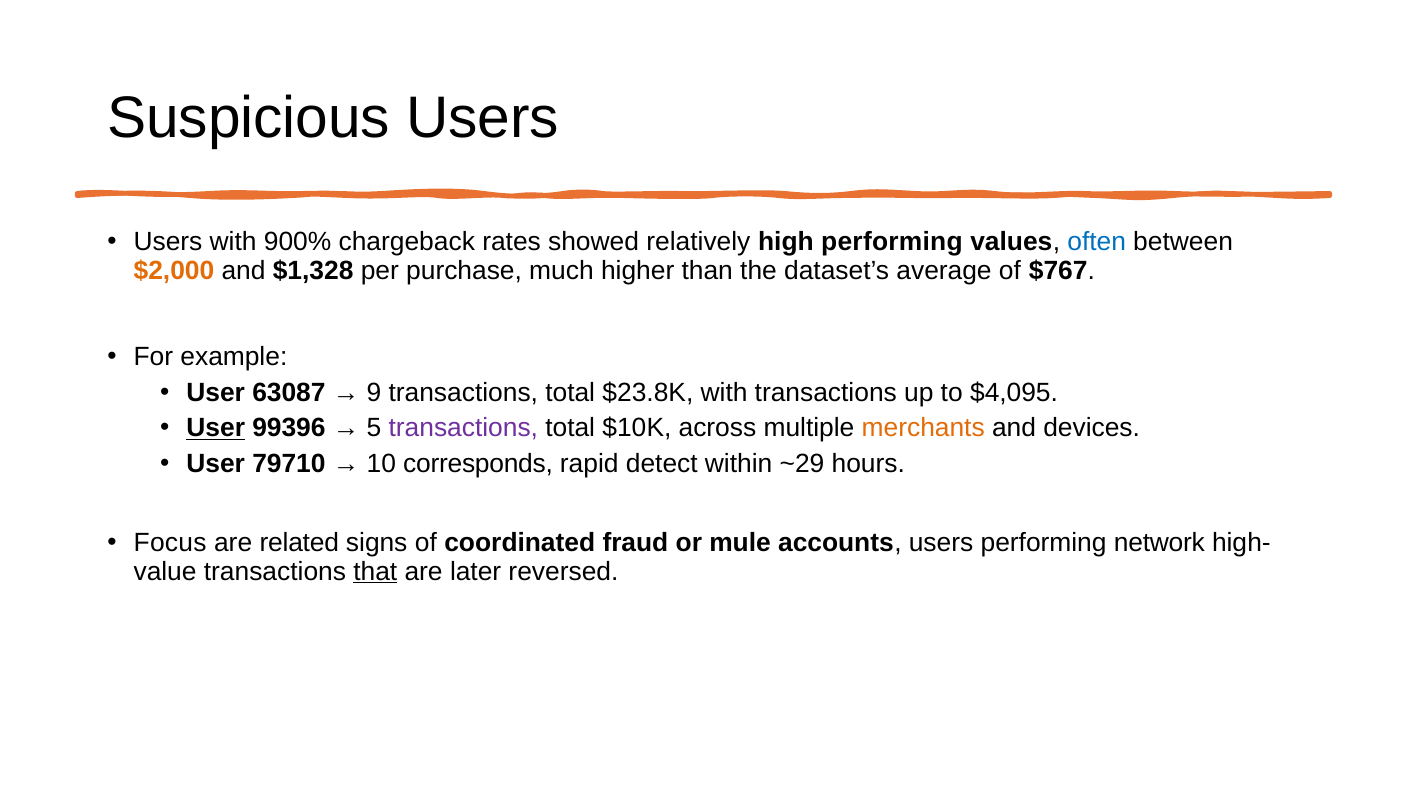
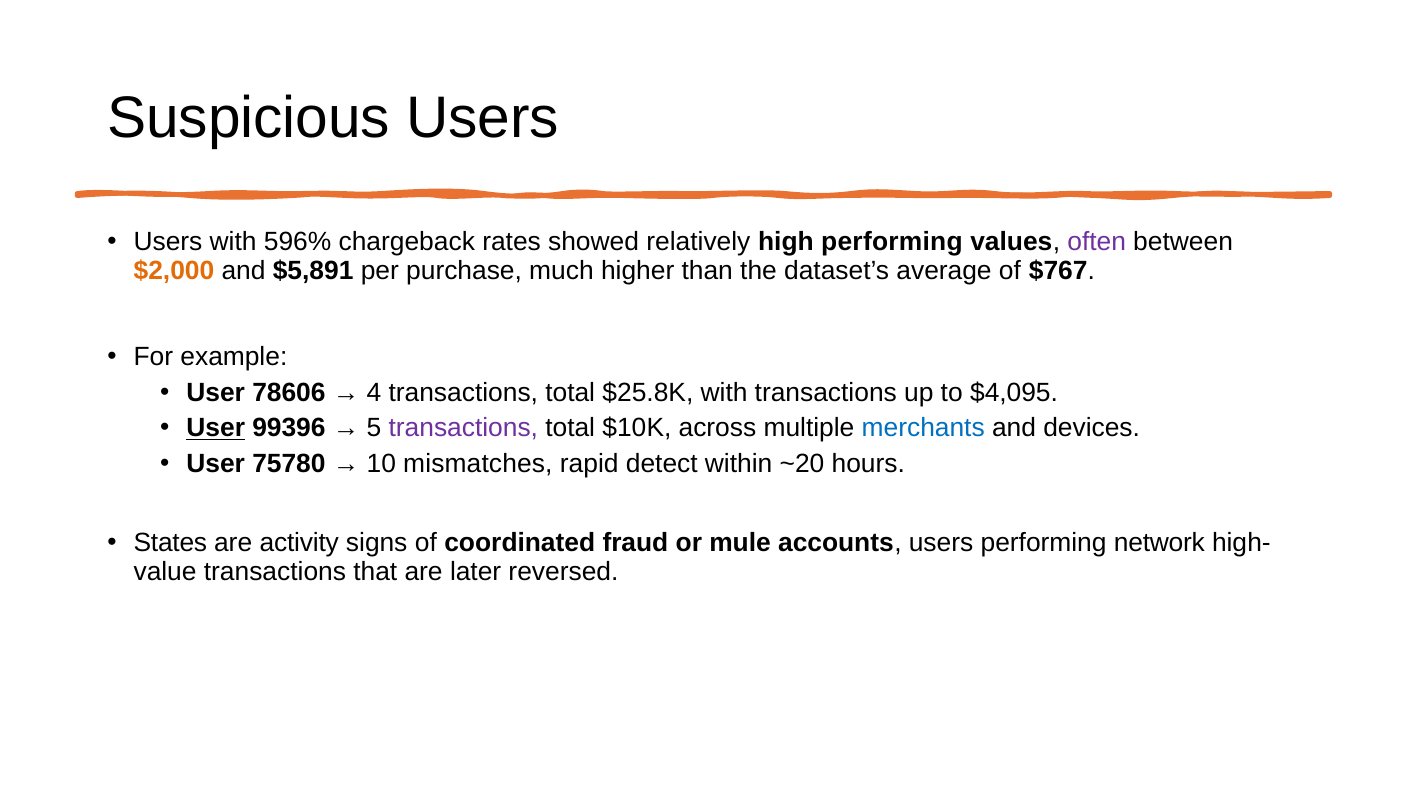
900%: 900% -> 596%
often colour: blue -> purple
$1,328: $1,328 -> $5,891
63087: 63087 -> 78606
9: 9 -> 4
$23.8K: $23.8K -> $25.8K
merchants colour: orange -> blue
79710: 79710 -> 75780
corresponds: corresponds -> mismatches
~29: ~29 -> ~20
Focus: Focus -> States
related: related -> activity
that underline: present -> none
